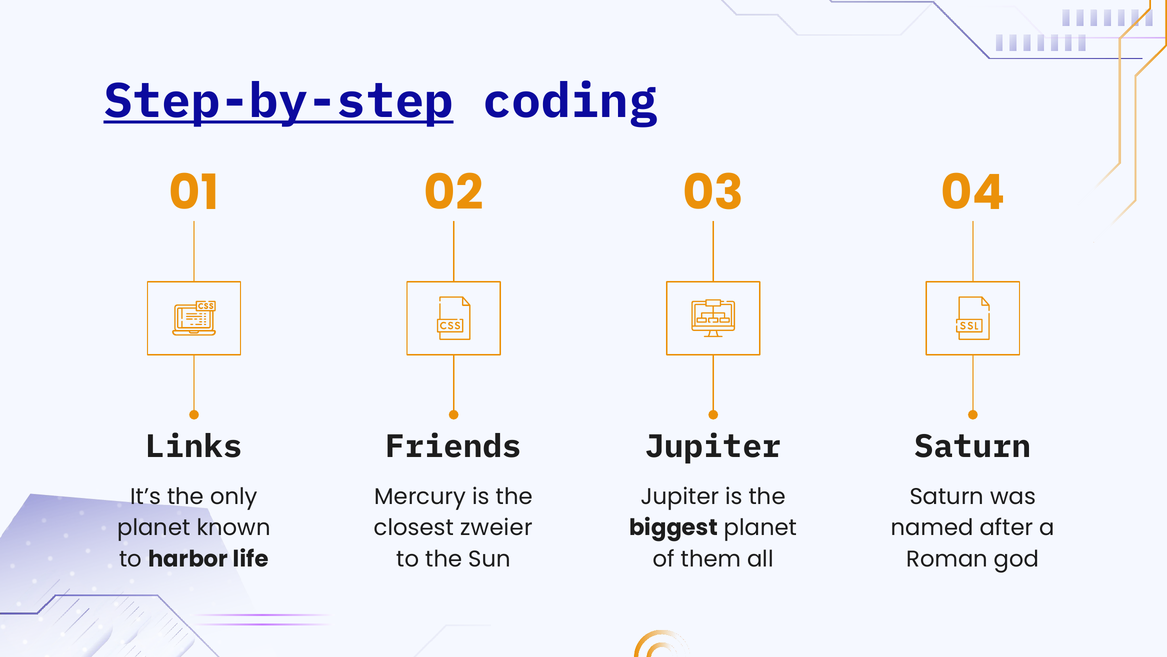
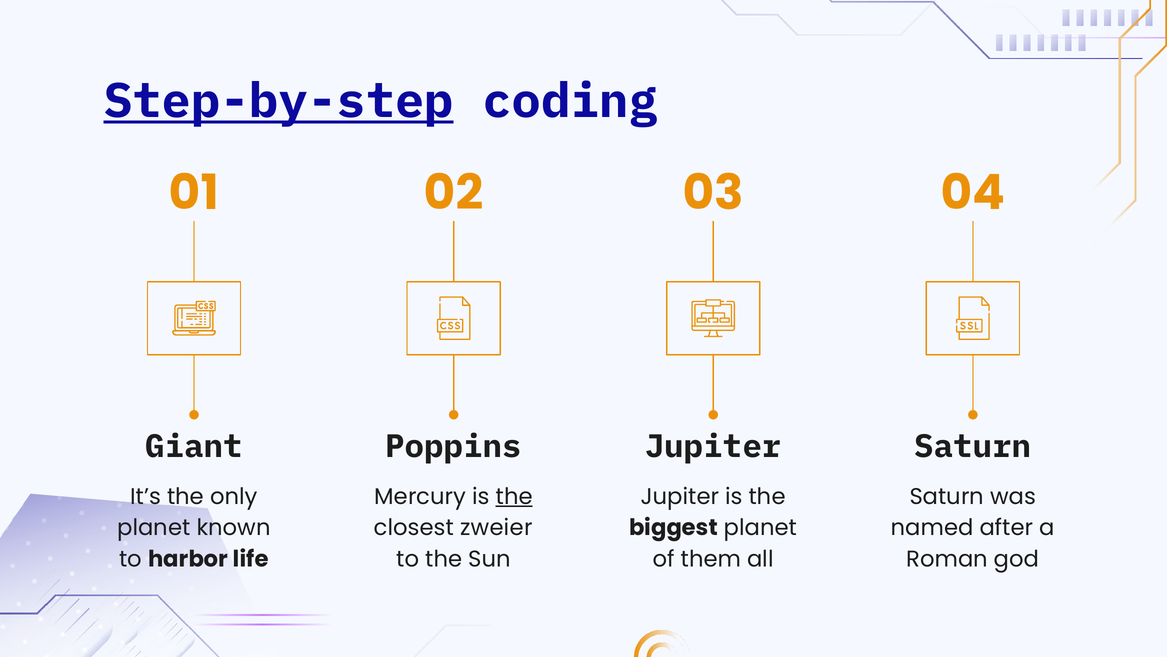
Links: Links -> Giant
Friends: Friends -> Poppins
the at (514, 496) underline: none -> present
